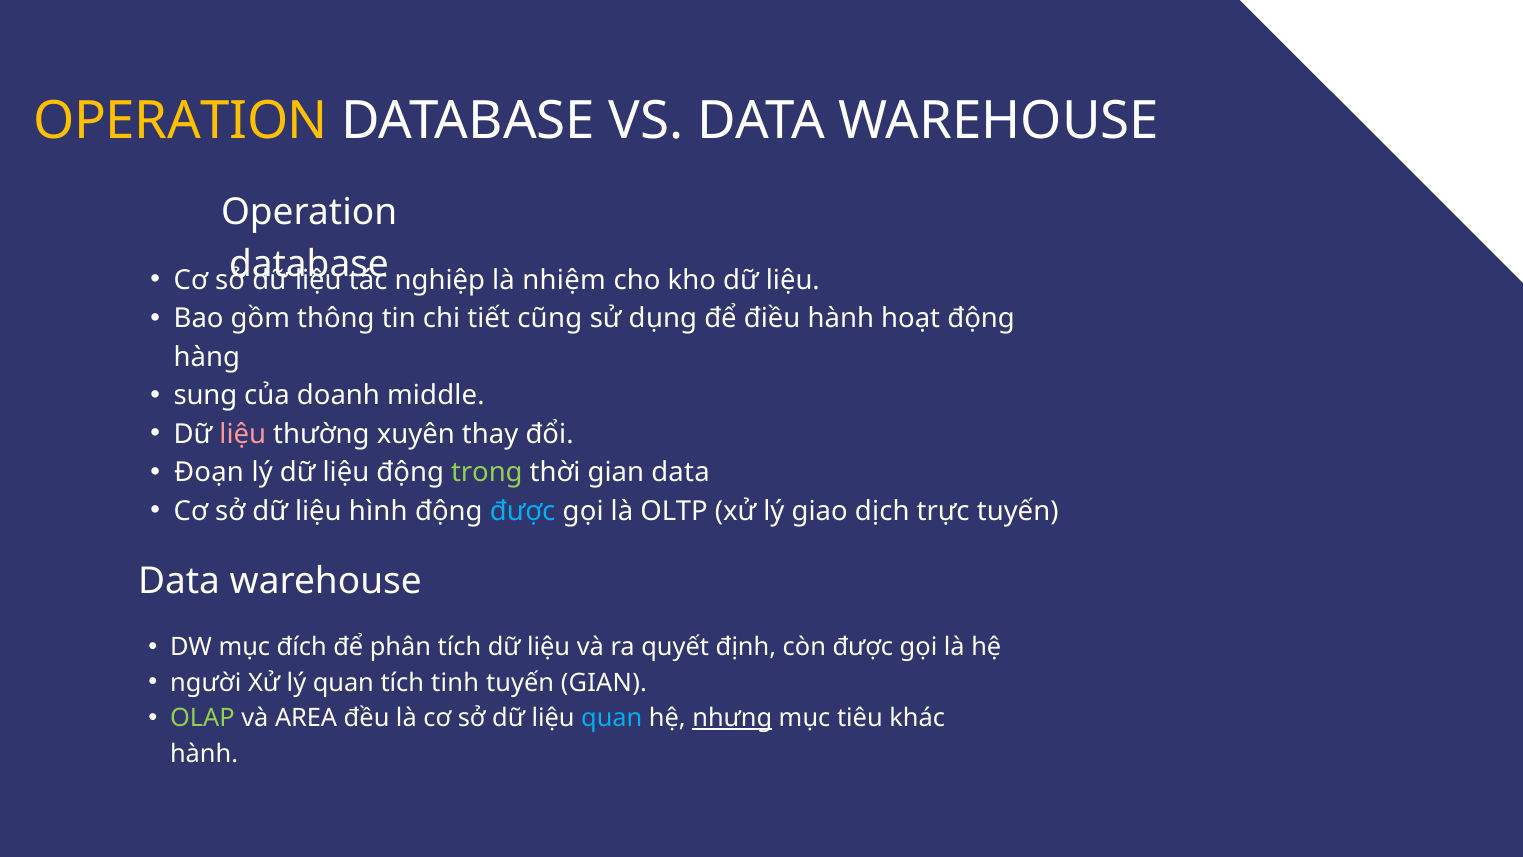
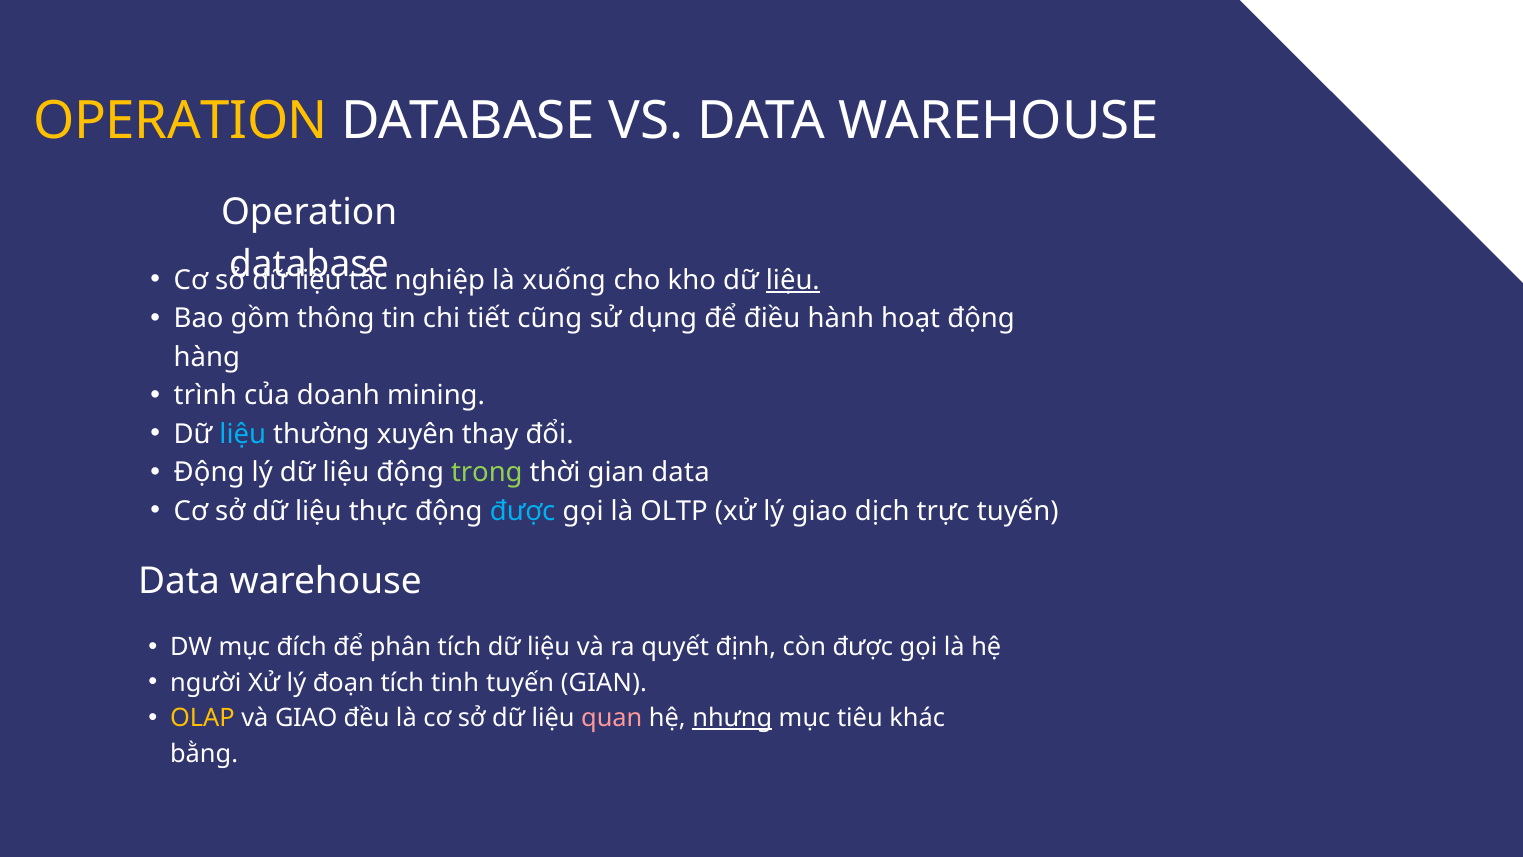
nhiệm: nhiệm -> xuống
liệu at (793, 280) underline: none -> present
sung: sung -> trình
middle: middle -> mining
liệu at (243, 434) colour: pink -> light blue
Đoạn at (209, 473): Đoạn -> Động
hình: hình -> thực
lý quan: quan -> đoạn
OLAP colour: light green -> yellow
và AREA: AREA -> GIAO
quan at (612, 718) colour: light blue -> pink
hành at (204, 754): hành -> bằng
